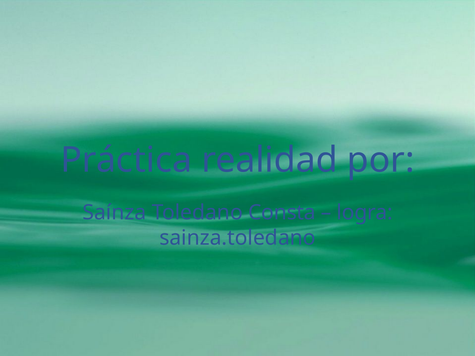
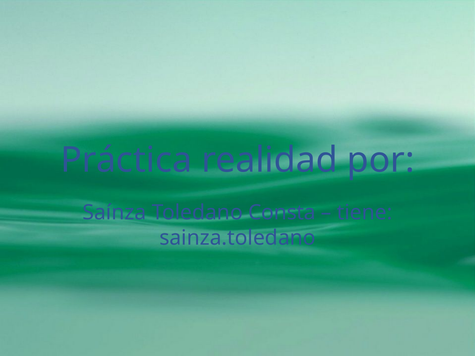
logra: logra -> tiene
